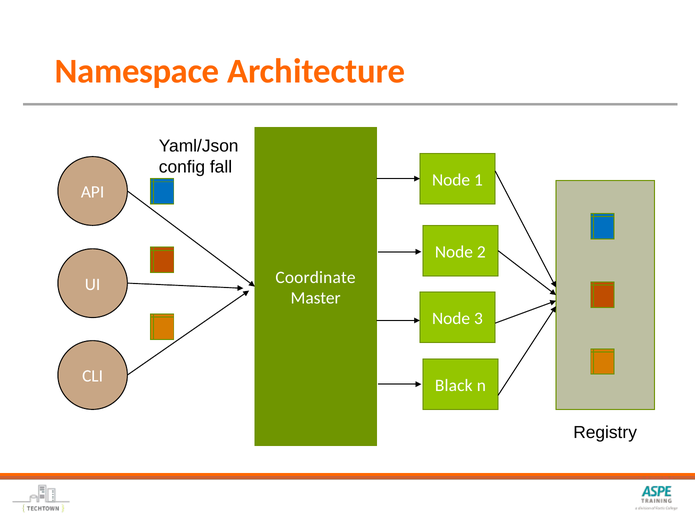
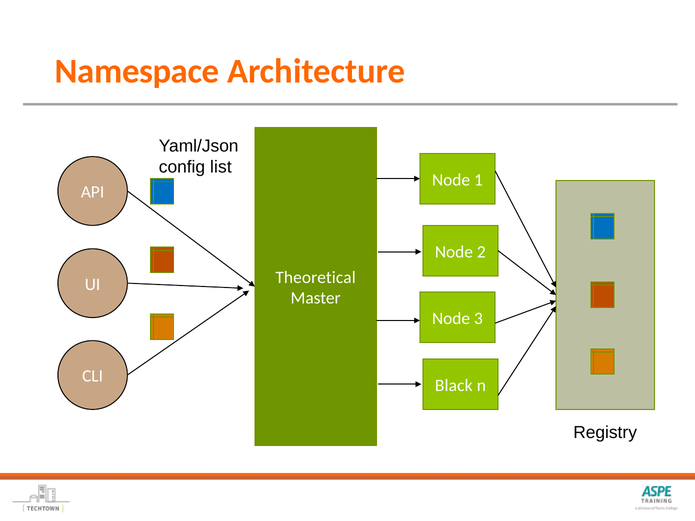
fall: fall -> list
Coordinate: Coordinate -> Theoretical
